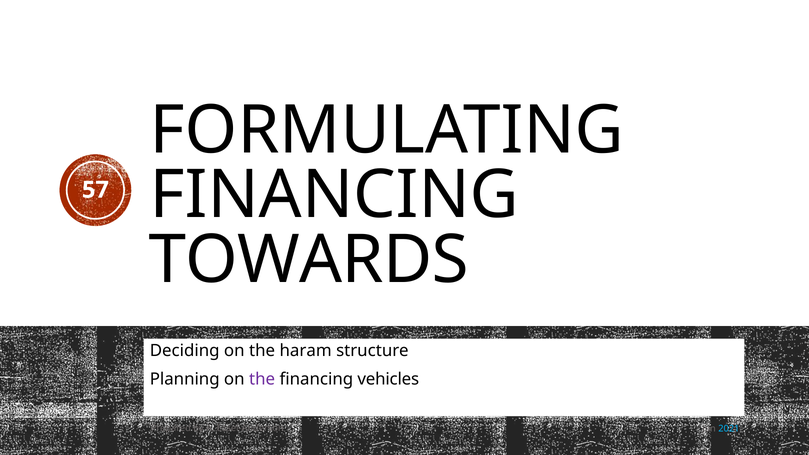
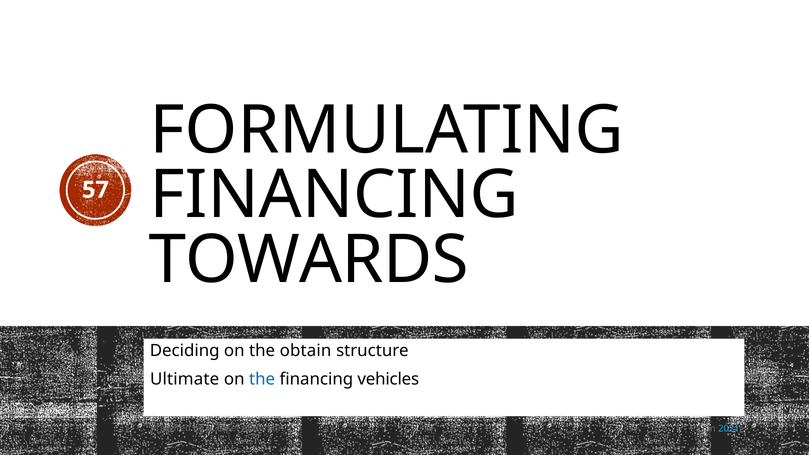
haram: haram -> obtain
Planning: Planning -> Ultimate
the at (262, 379) colour: purple -> blue
